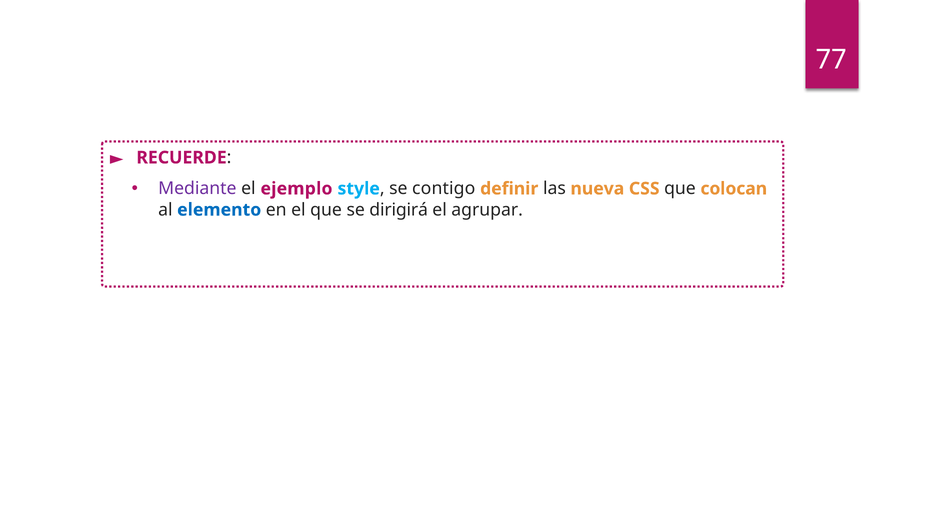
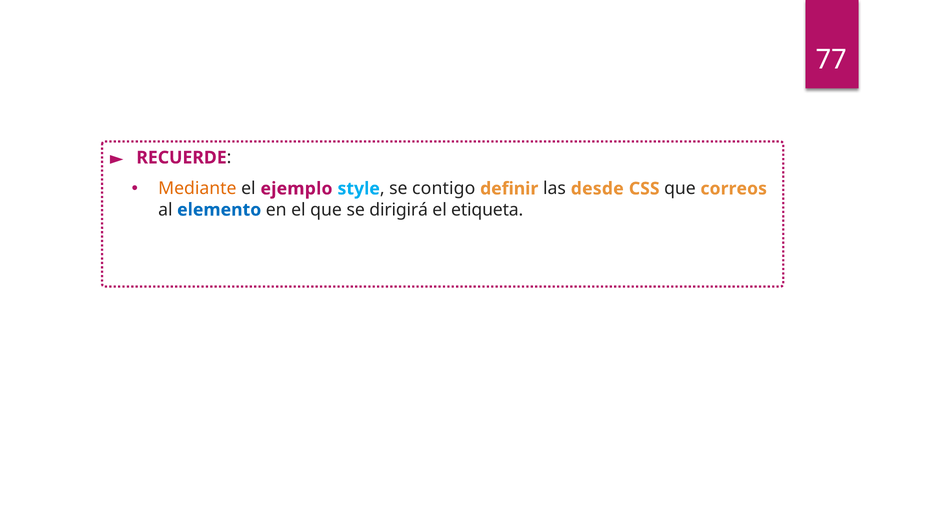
Mediante colour: purple -> orange
nueva: nueva -> desde
colocan: colocan -> correos
agrupar: agrupar -> etiqueta
